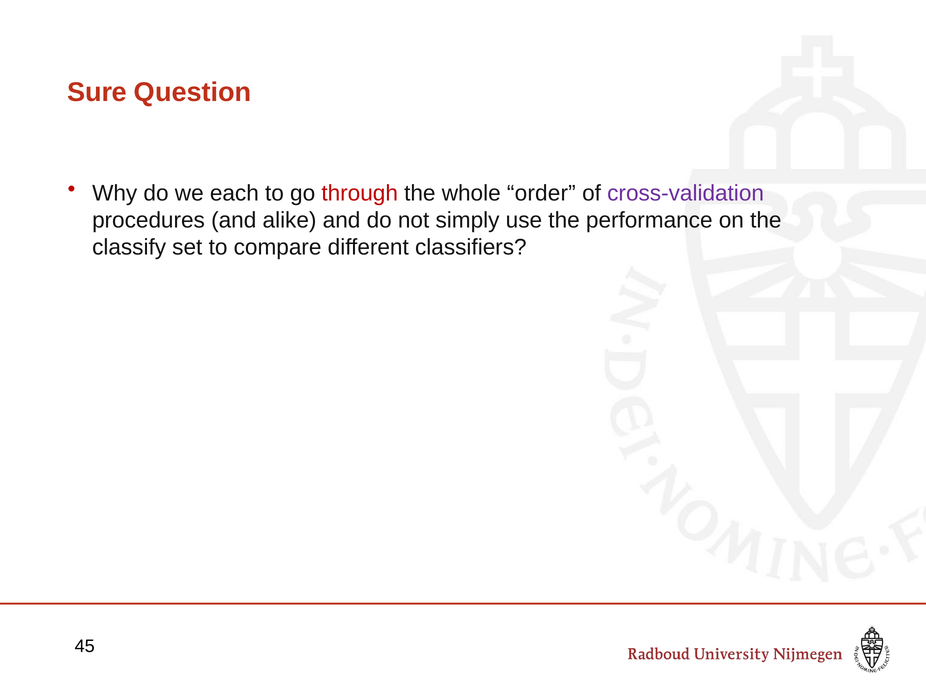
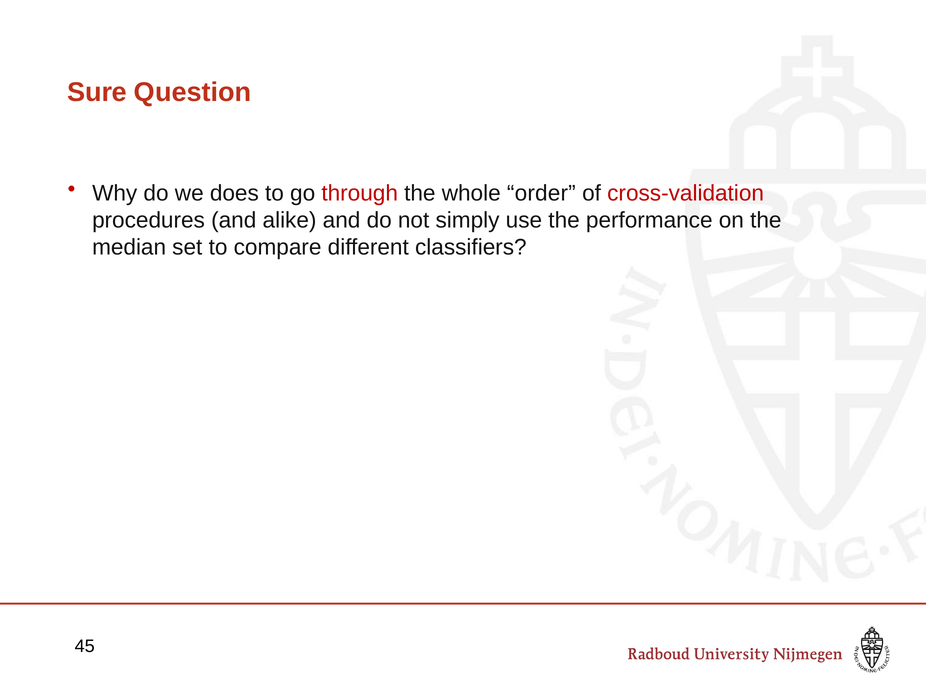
each: each -> does
cross-validation colour: purple -> red
classify: classify -> median
